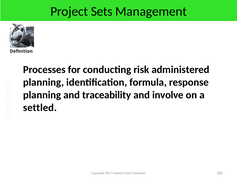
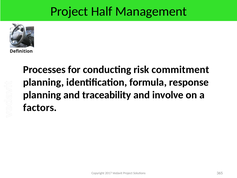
Sets: Sets -> Half
administered: administered -> commitment
settled: settled -> factors
